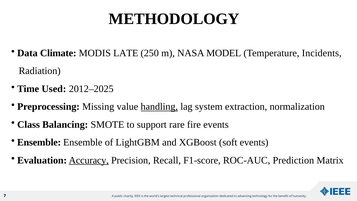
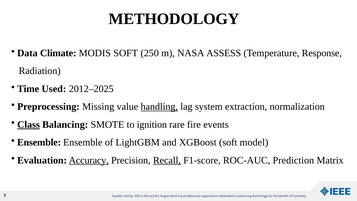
MODIS LATE: LATE -> SOFT
MODEL: MODEL -> ASSESS
Incidents: Incidents -> Response
Class underline: none -> present
support: support -> ignition
soft events: events -> model
Recall underline: none -> present
